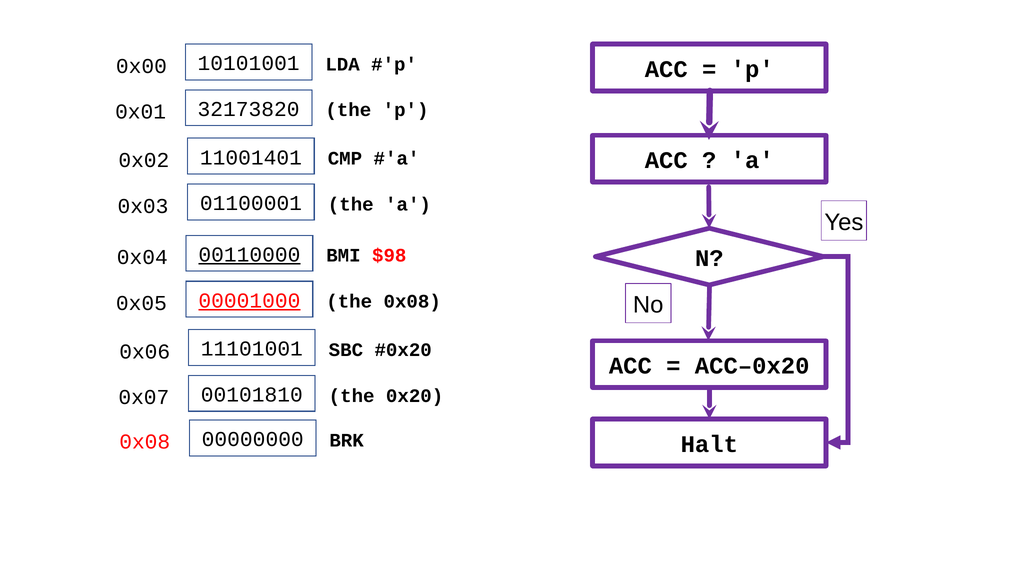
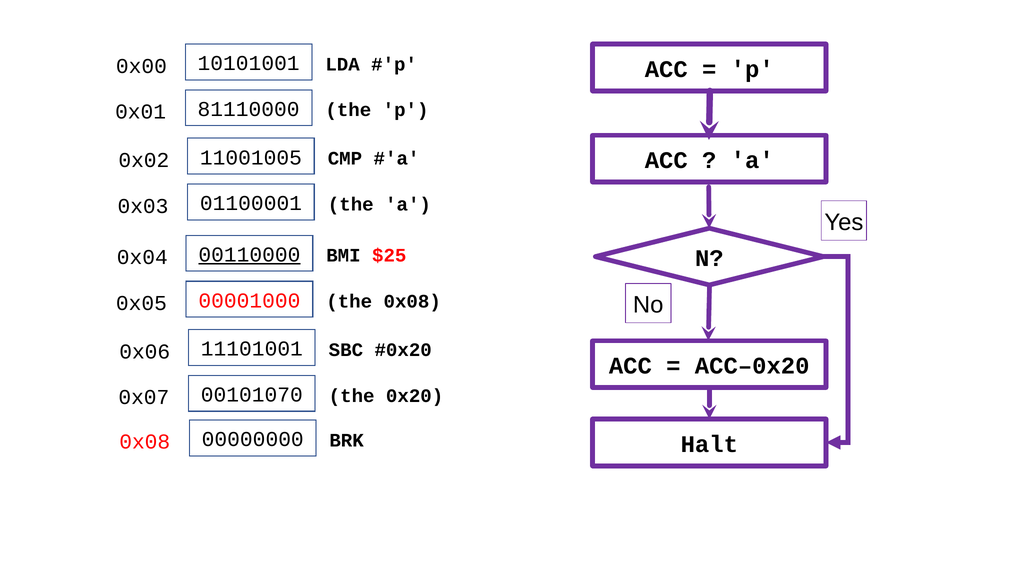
32173820: 32173820 -> 81110000
11001401: 11001401 -> 11001005
$98: $98 -> $25
00001000 underline: present -> none
00101810: 00101810 -> 00101070
